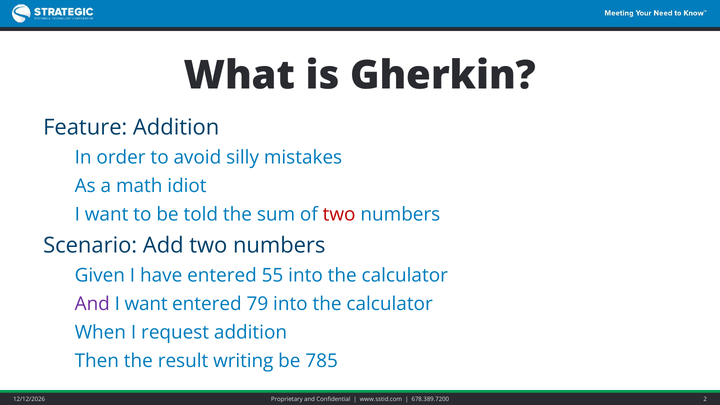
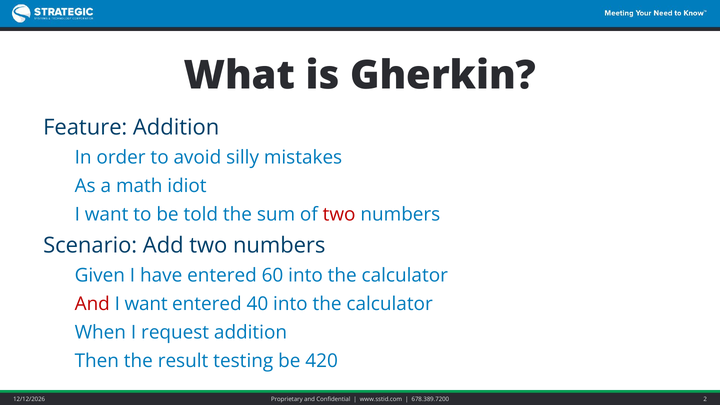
55: 55 -> 60
And at (92, 304) colour: purple -> red
79: 79 -> 40
writing: writing -> testing
785: 785 -> 420
